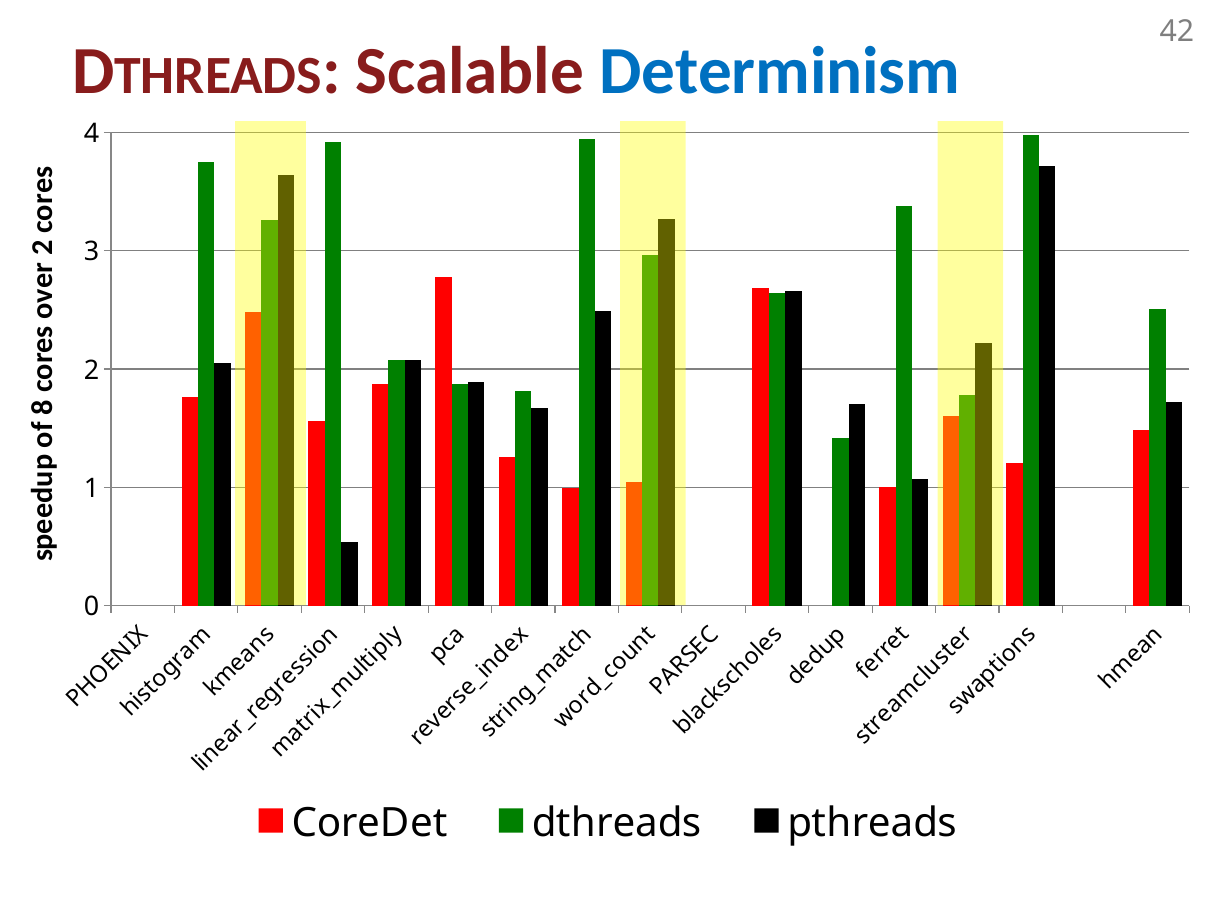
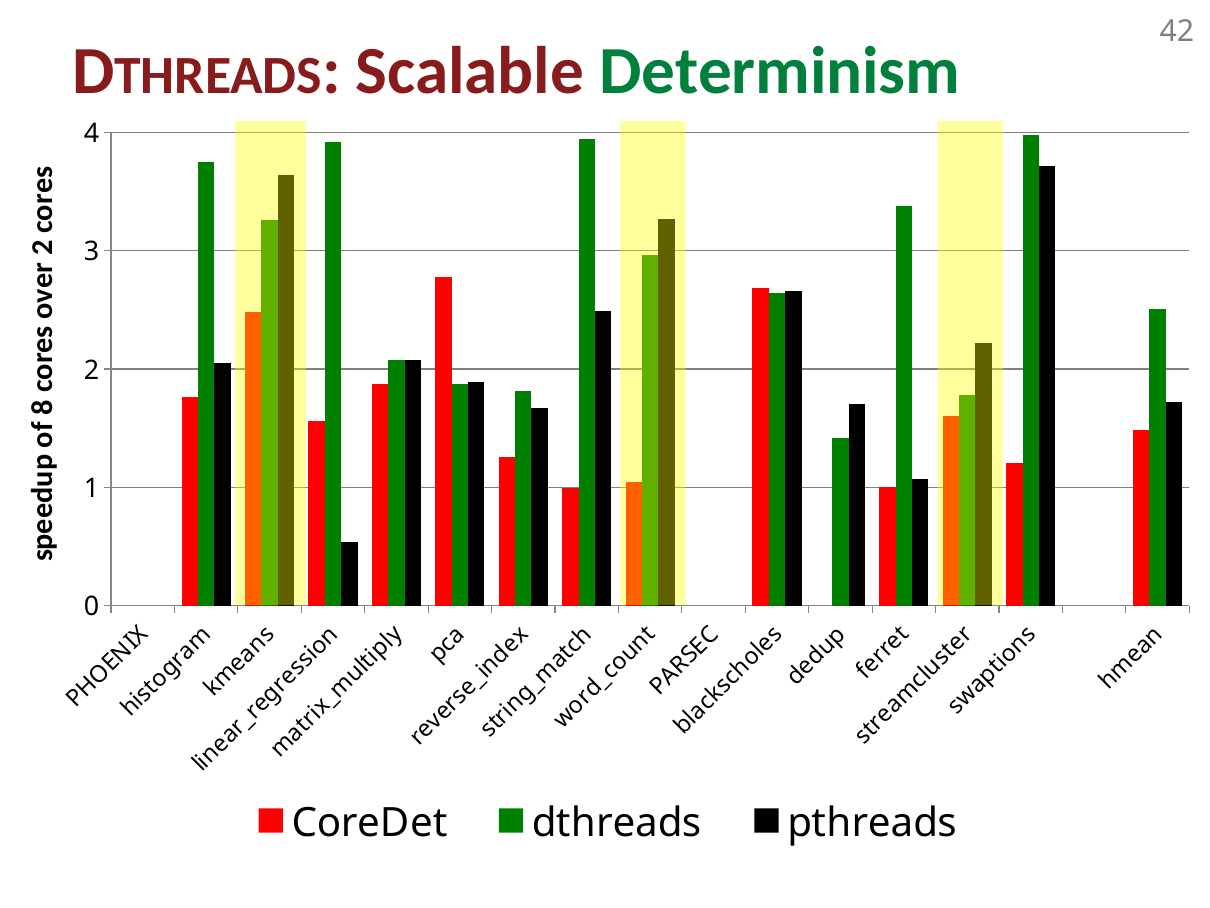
Determinism colour: blue -> green
